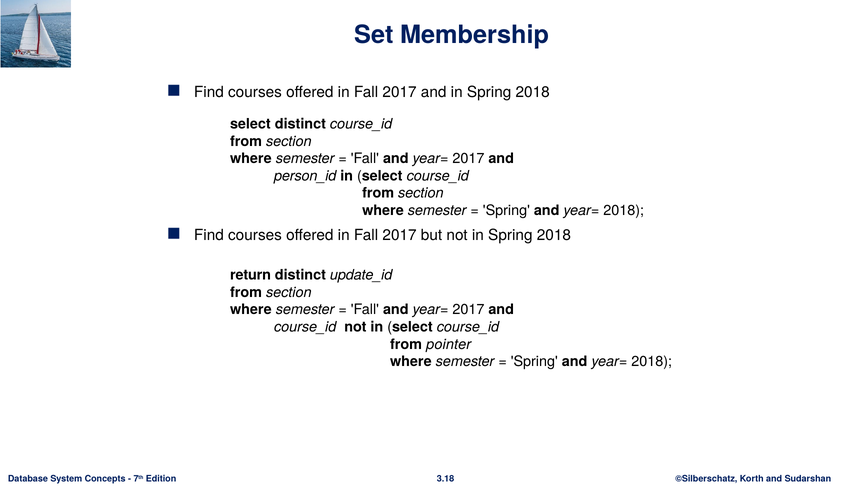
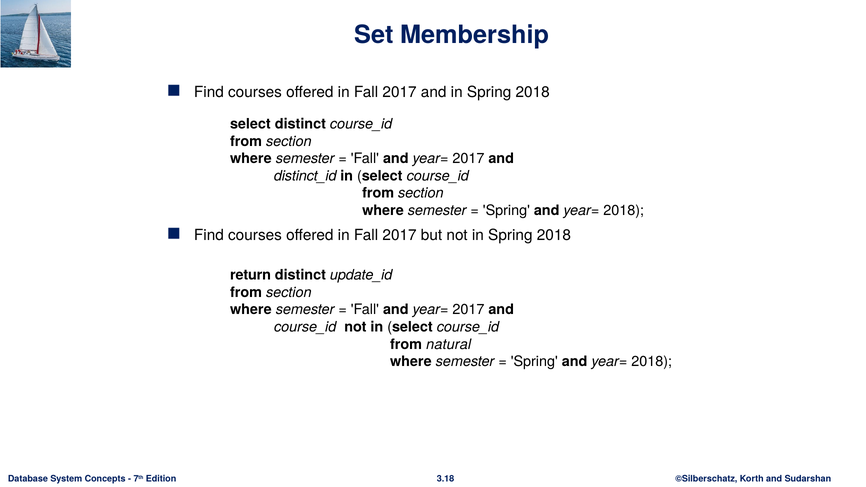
person_id: person_id -> distinct_id
pointer: pointer -> natural
